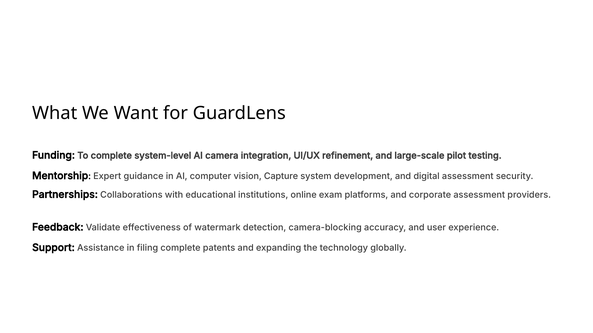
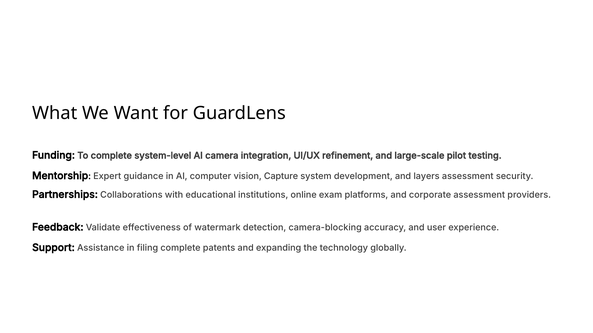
digital: digital -> layers
